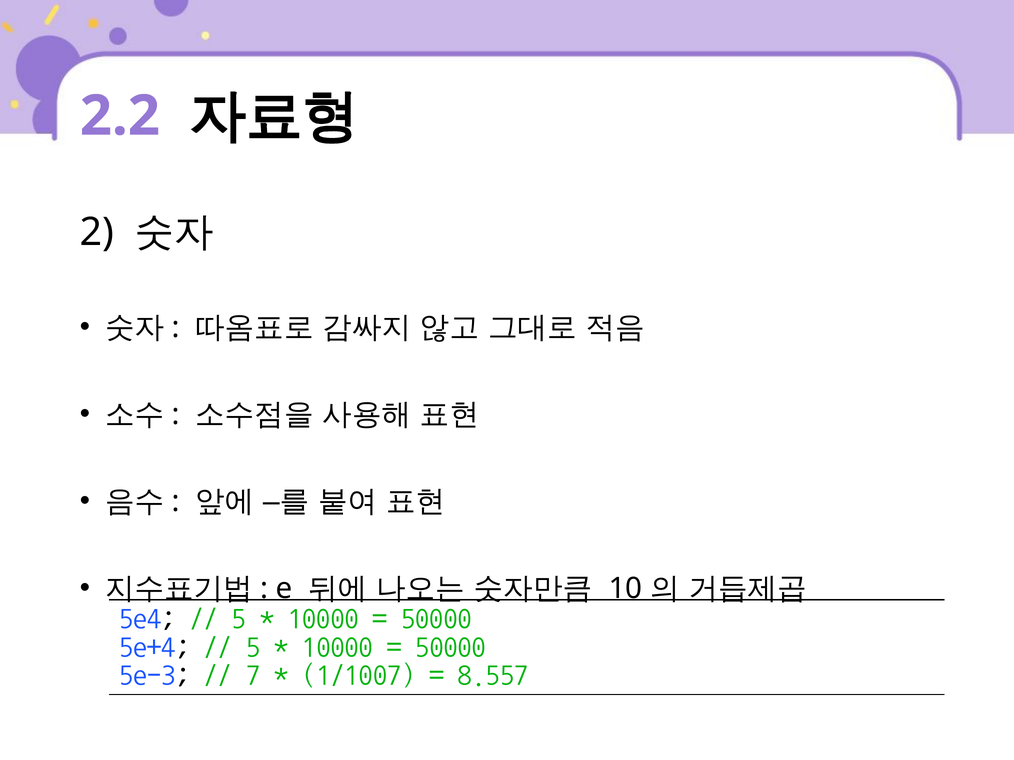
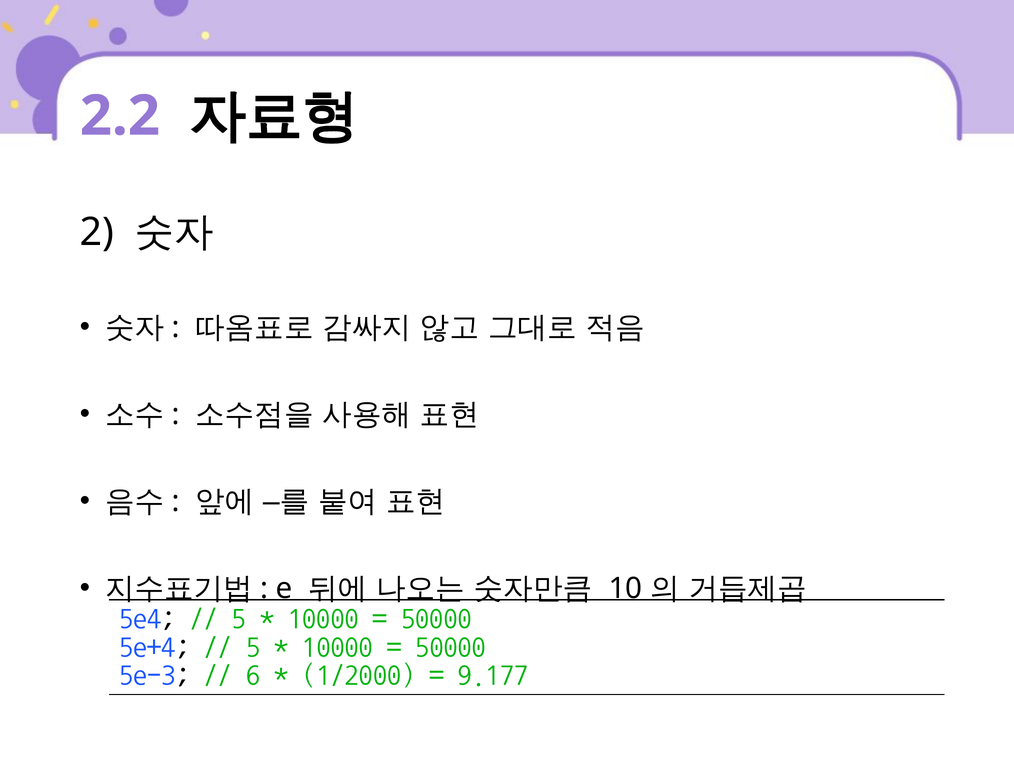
7: 7 -> 6
1/1007: 1/1007 -> 1/2000
8.557: 8.557 -> 9.177
